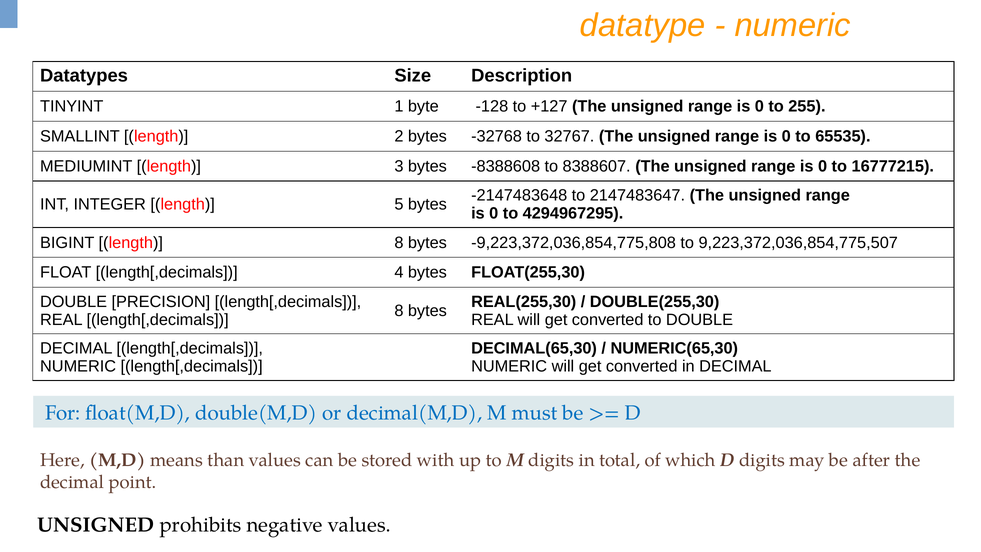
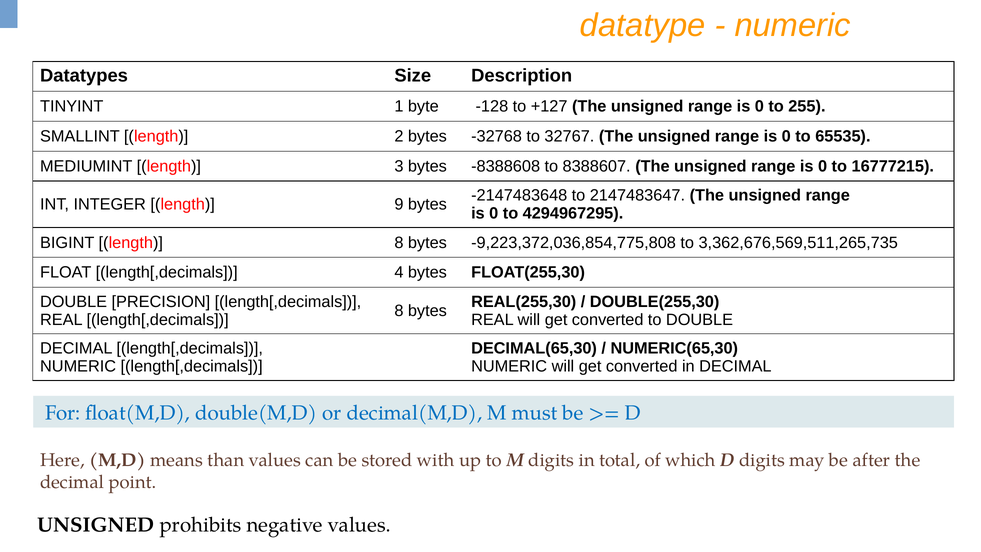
5: 5 -> 9
9,223,372,036,854,775,507: 9,223,372,036,854,775,507 -> 3,362,676,569,511,265,735
